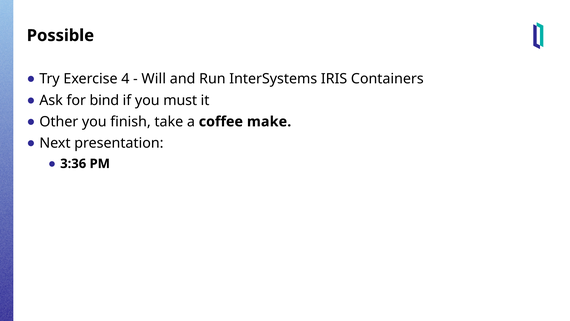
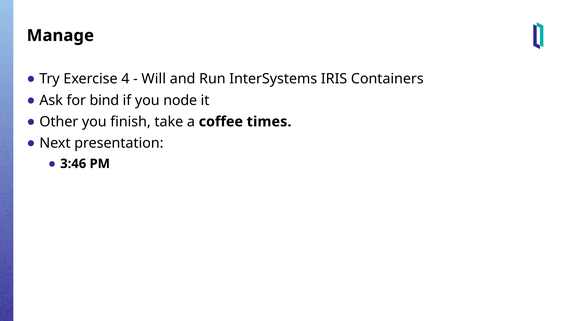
Possible: Possible -> Manage
must: must -> node
make: make -> times
3:36: 3:36 -> 3:46
